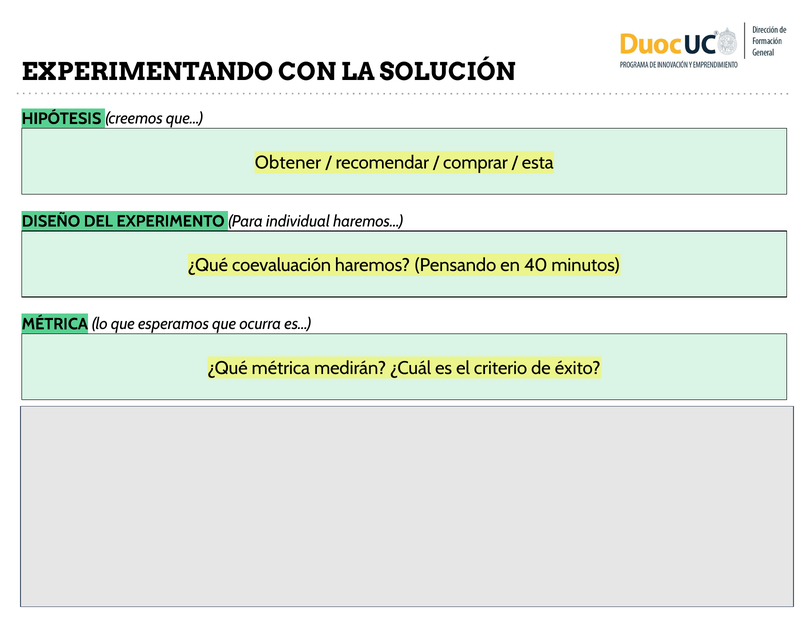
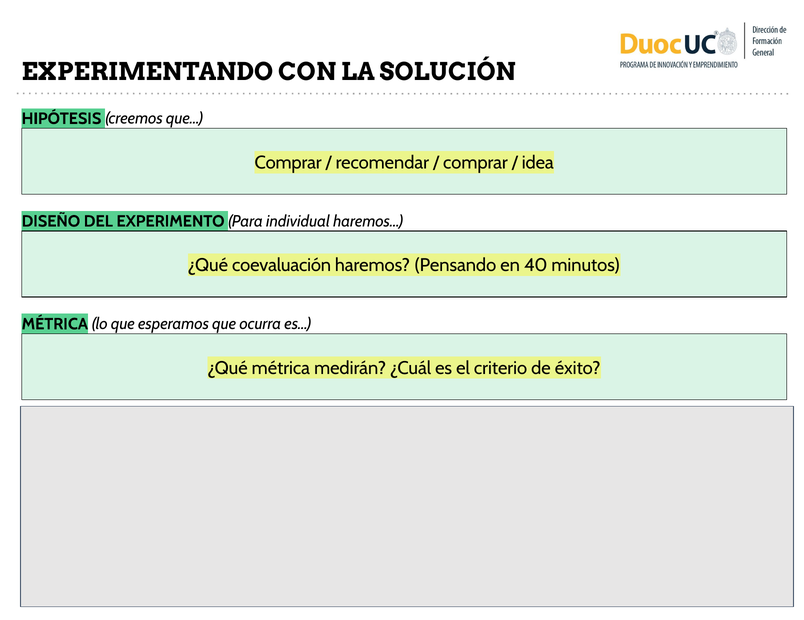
Obtener at (288, 163): Obtener -> Comprar
esta: esta -> idea
